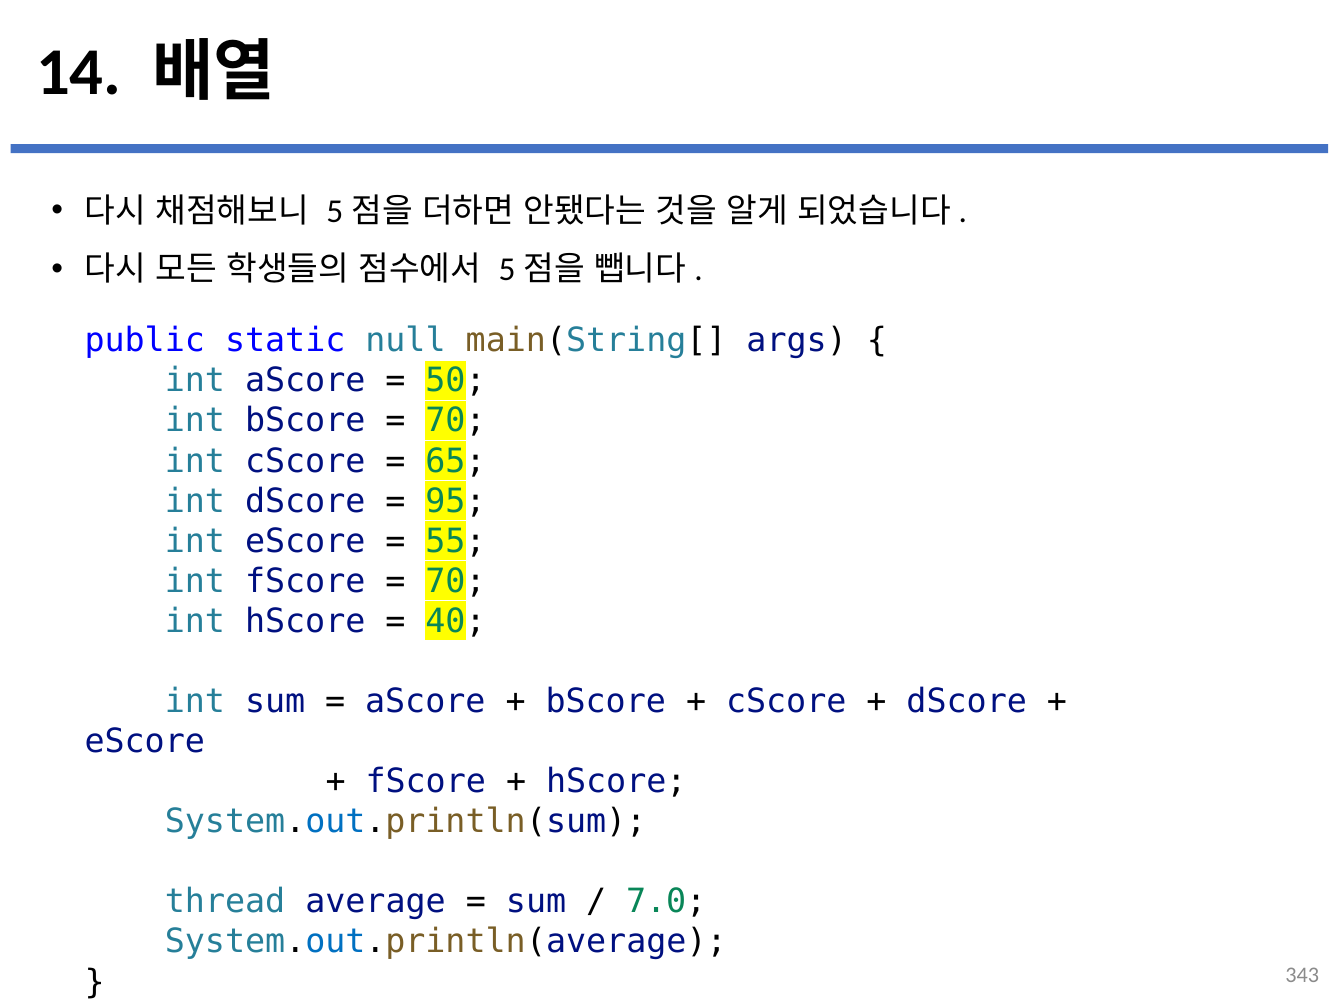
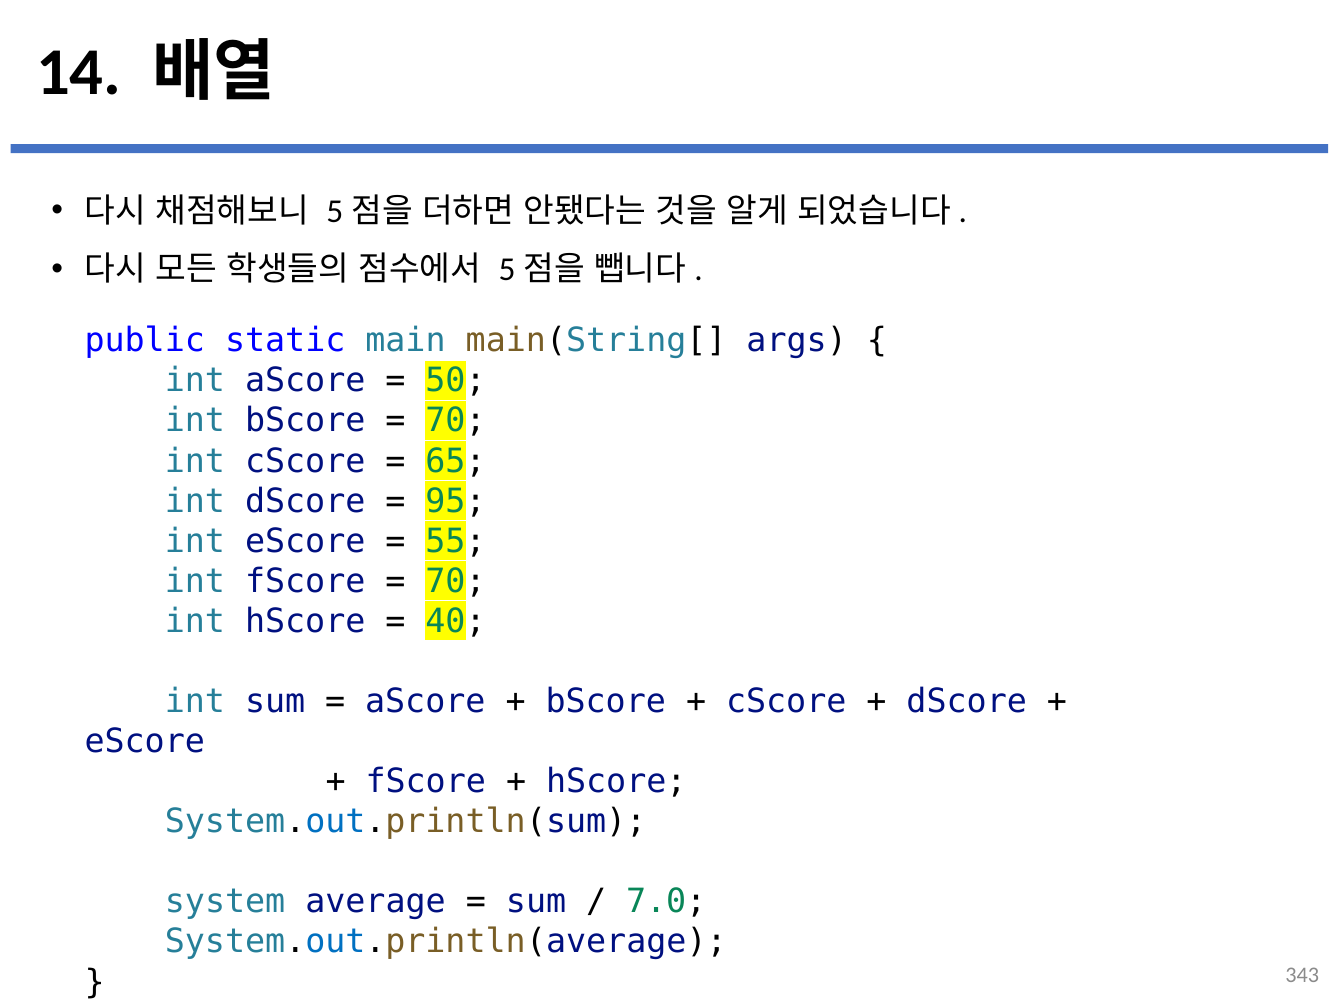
null: null -> main
thread: thread -> system
